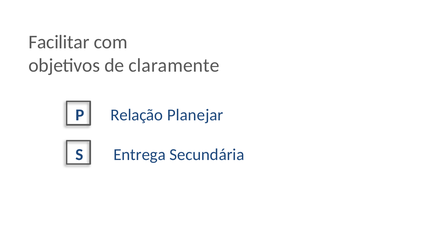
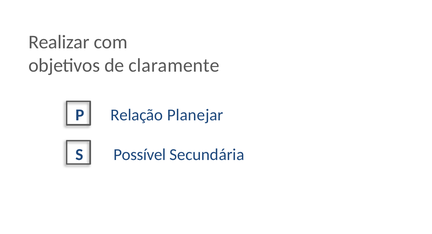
Facilitar: Facilitar -> Realizar
Entrega: Entrega -> Possível
